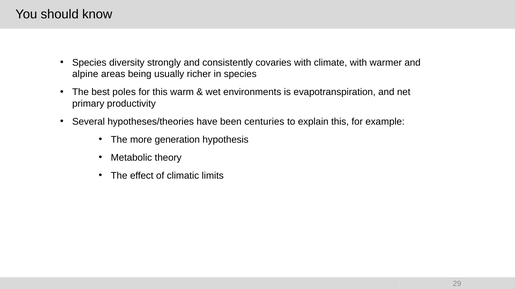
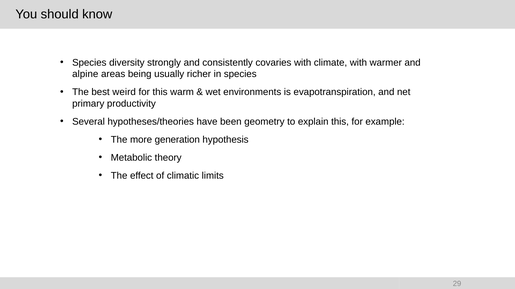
poles: poles -> weird
centuries: centuries -> geometry
